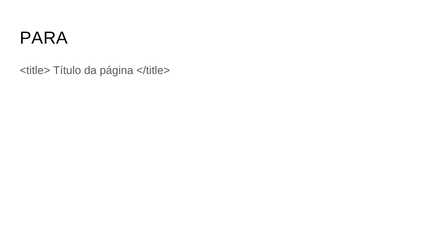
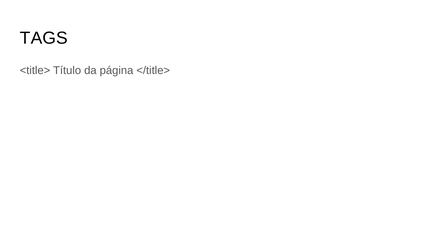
PARA: PARA -> TAGS
